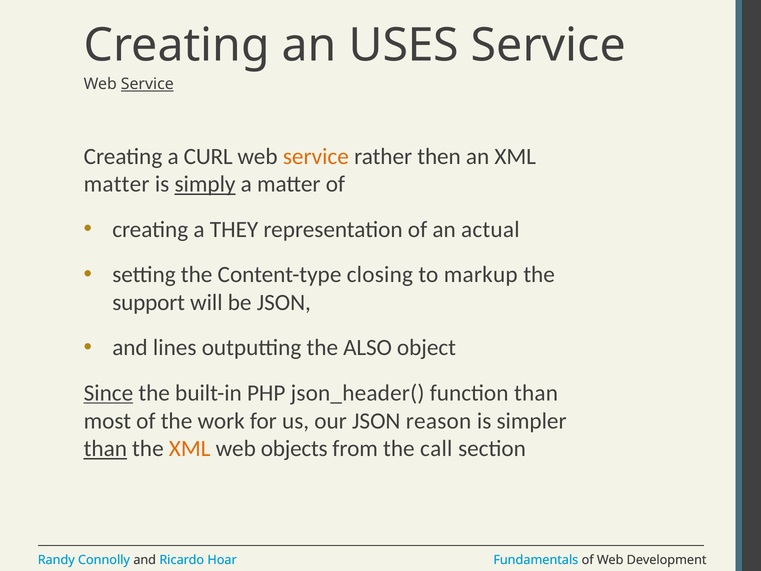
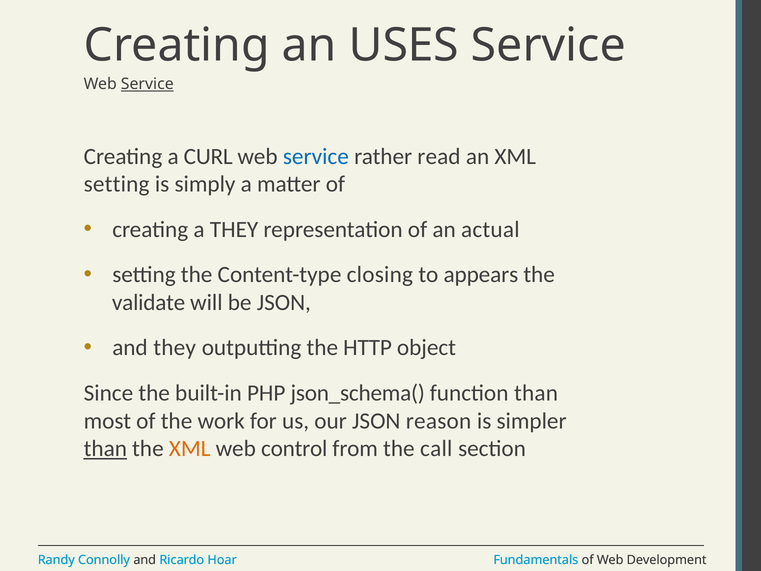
service at (316, 156) colour: orange -> blue
then: then -> read
matter at (117, 184): matter -> setting
simply underline: present -> none
markup: markup -> appears
support: support -> validate
and lines: lines -> they
ALSO: ALSO -> HTTP
Since underline: present -> none
json_header(: json_header( -> json_schema(
objects: objects -> control
